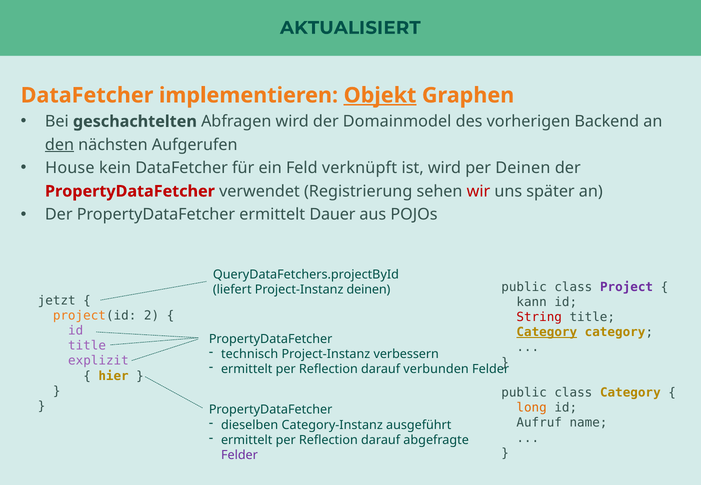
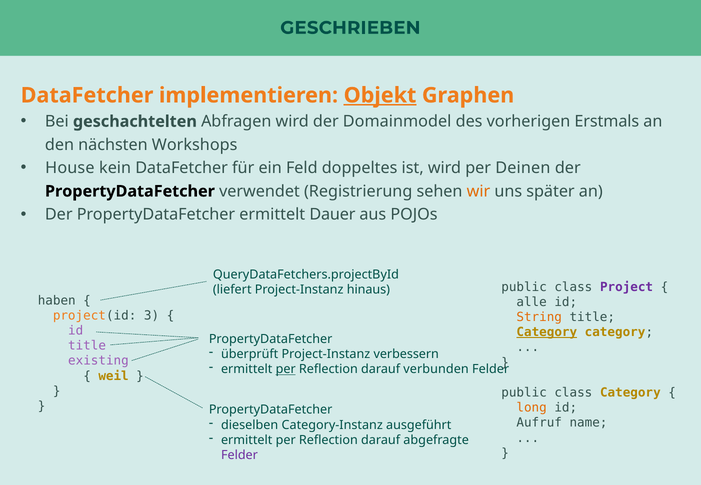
AKTUALISIERT: AKTUALISIERT -> GESCHRIEBEN
Backend: Backend -> Erstmals
den underline: present -> none
Aufgerufen: Aufgerufen -> Workshops
verknüpft: verknüpft -> doppeltes
PropertyDataFetcher at (130, 191) colour: red -> black
wir colour: red -> orange
Project-Instanz deinen: deinen -> hinaus
jetzt: jetzt -> haben
kann: kann -> alle
2: 2 -> 3
String colour: red -> orange
technisch: technisch -> überprüft
explizit: explizit -> existing
per at (286, 370) underline: none -> present
hier: hier -> weil
